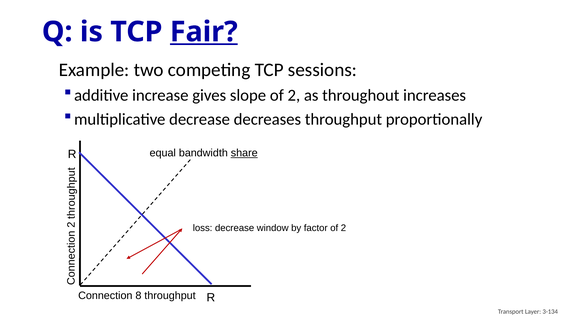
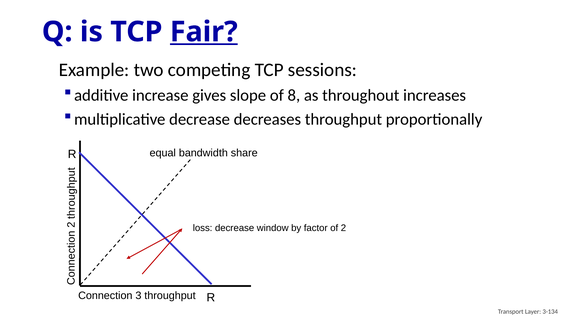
slope of 2: 2 -> 8
share underline: present -> none
8: 8 -> 3
